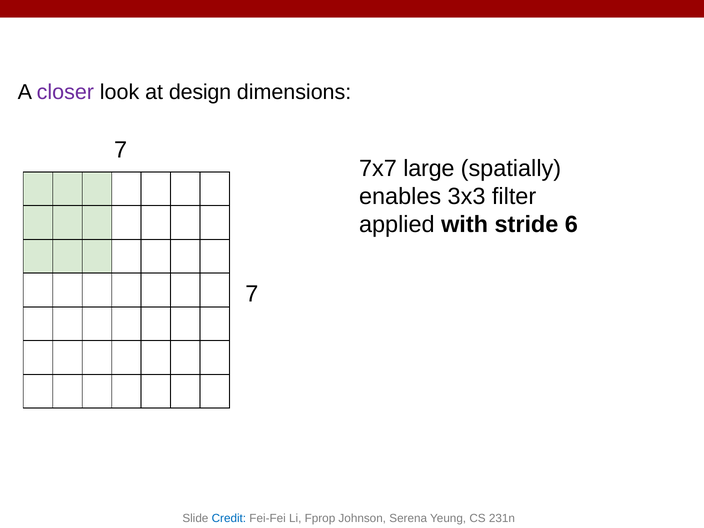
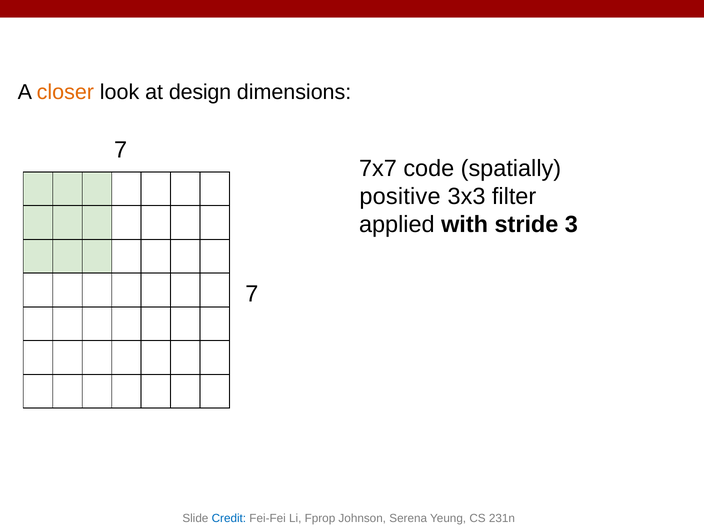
closer colour: purple -> orange
large: large -> code
enables: enables -> positive
6: 6 -> 3
